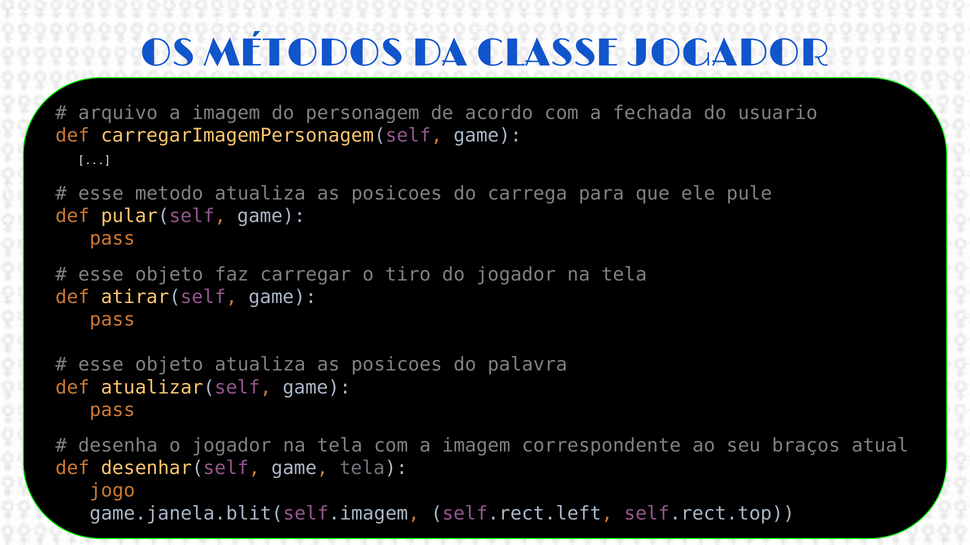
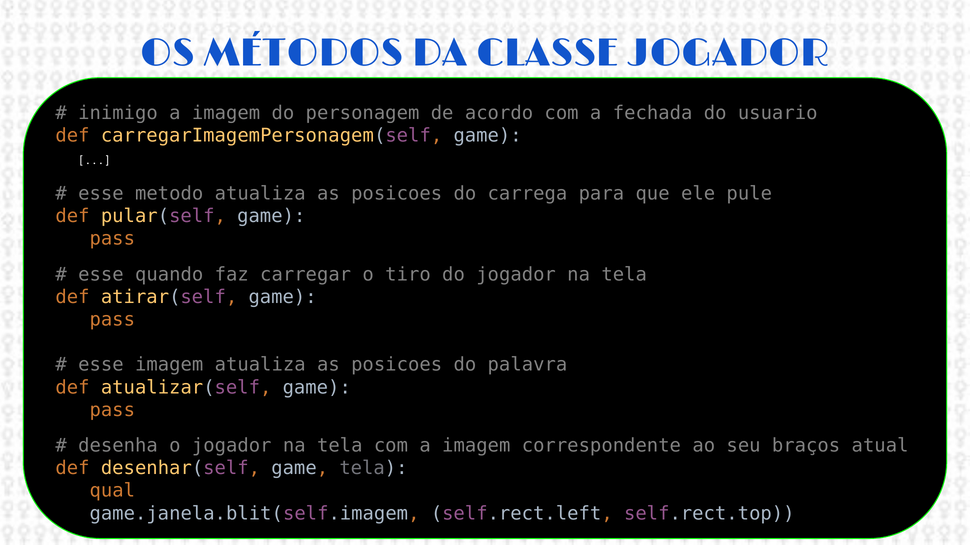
arquivo: arquivo -> inimigo
objeto at (169, 275): objeto -> quando
objeto at (169, 365): objeto -> imagem
jogo: jogo -> qual
